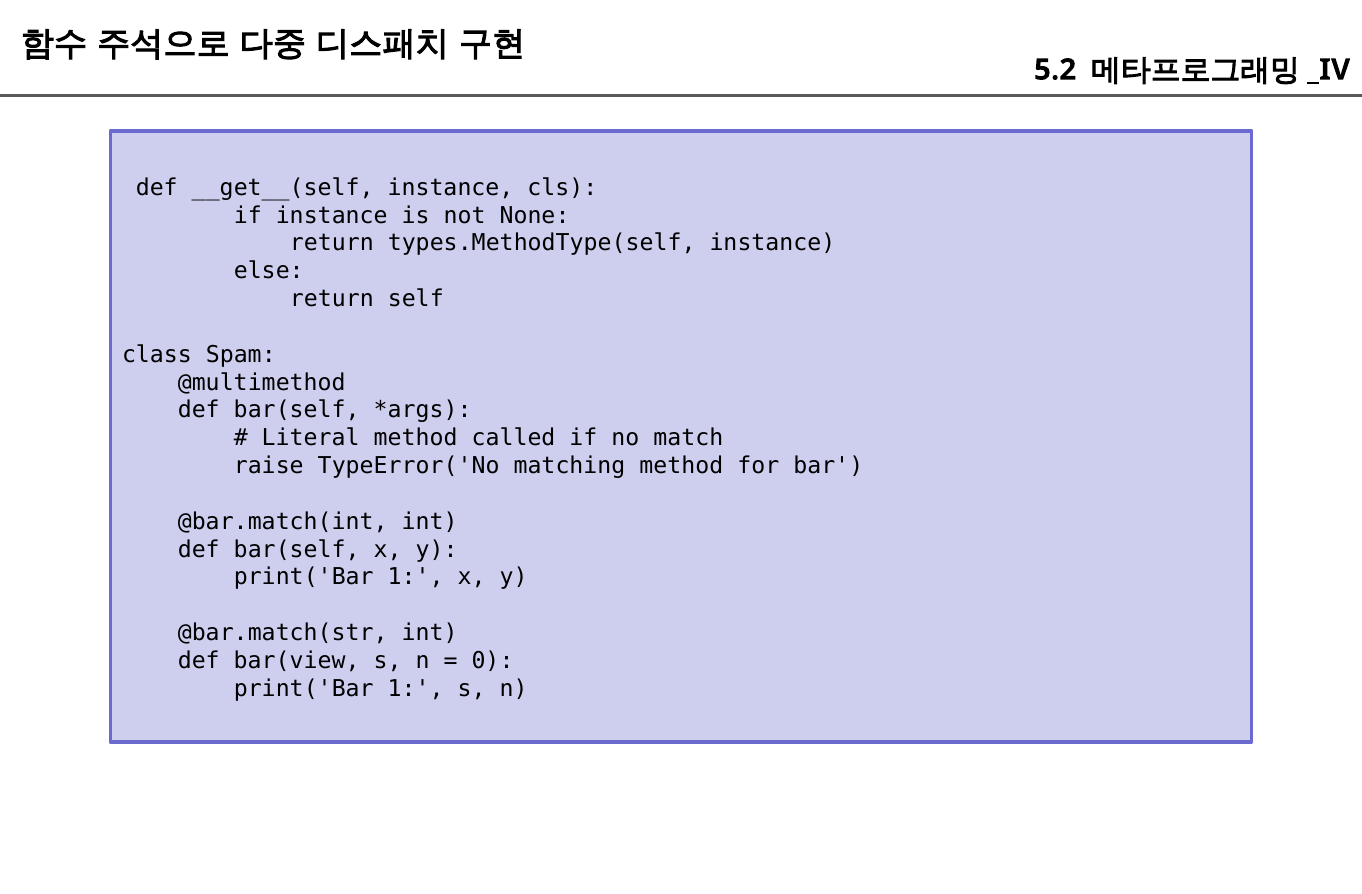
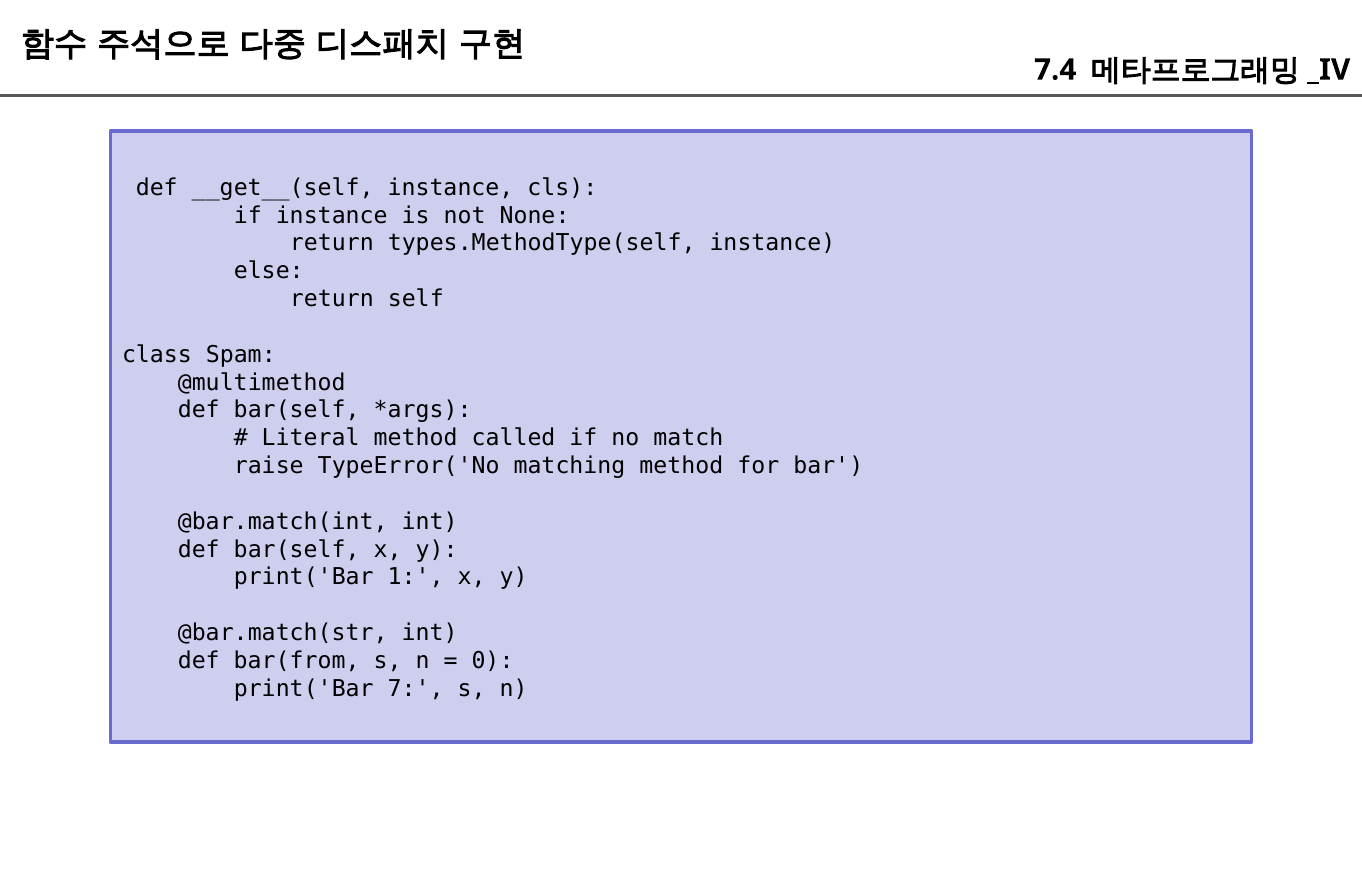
5.2: 5.2 -> 7.4
bar(view: bar(view -> bar(from
1 at (416, 689): 1 -> 7
